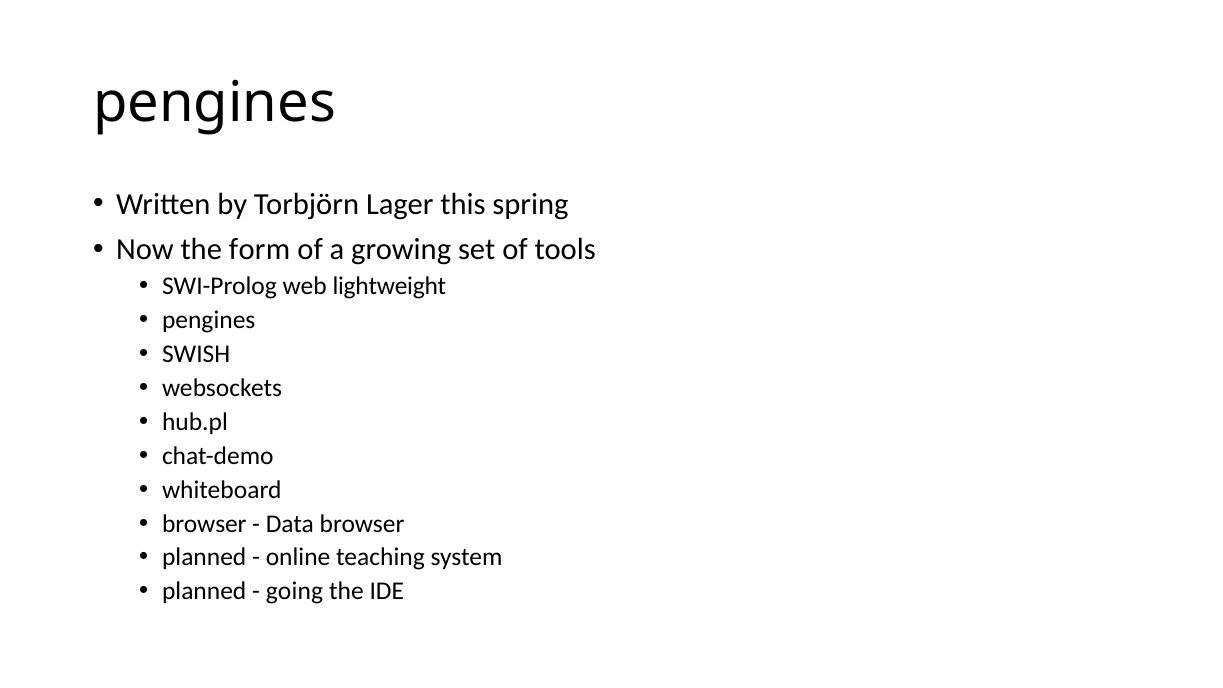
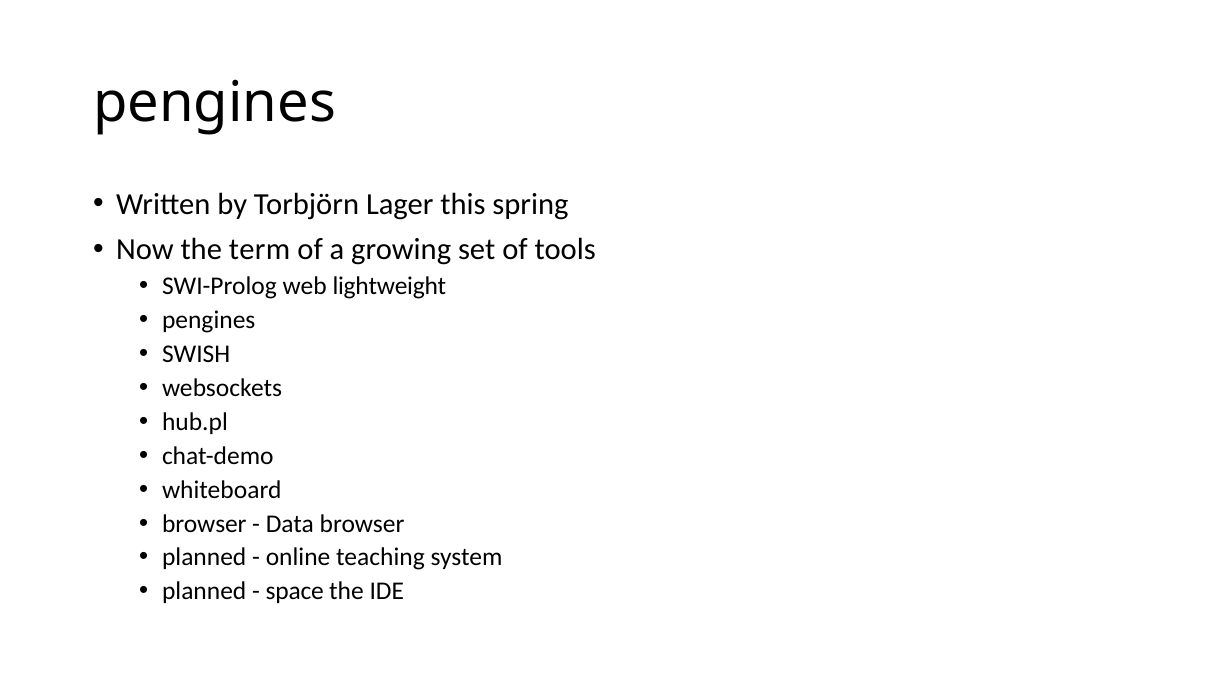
form: form -> term
going: going -> space
